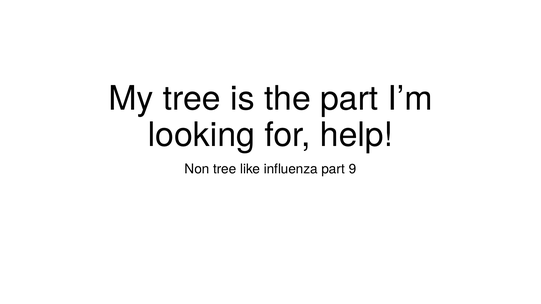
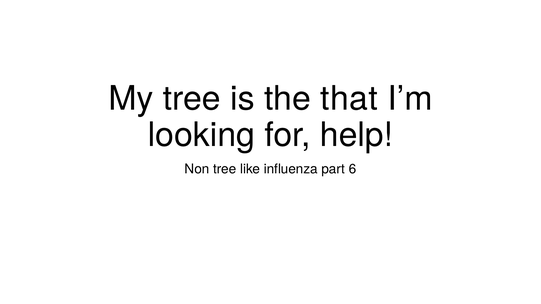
the part: part -> that
9: 9 -> 6
